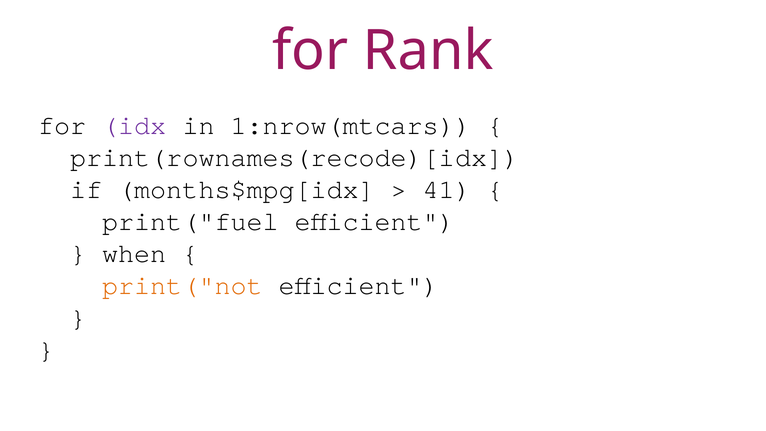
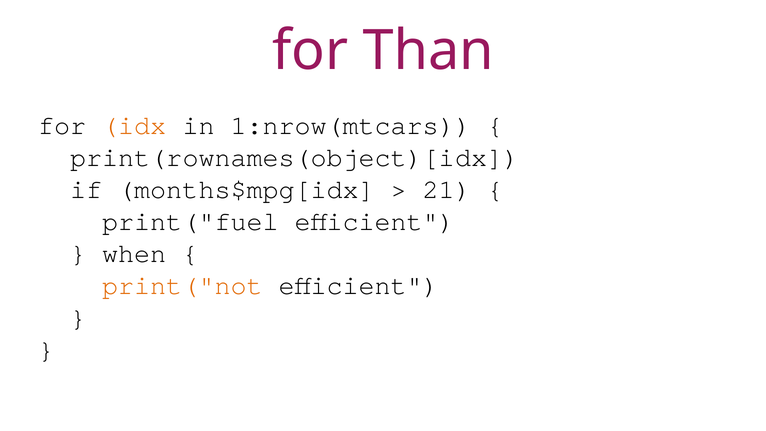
Rank: Rank -> Than
idx colour: purple -> orange
print(rownames(recode)[idx: print(rownames(recode)[idx -> print(rownames(object)[idx
41: 41 -> 21
